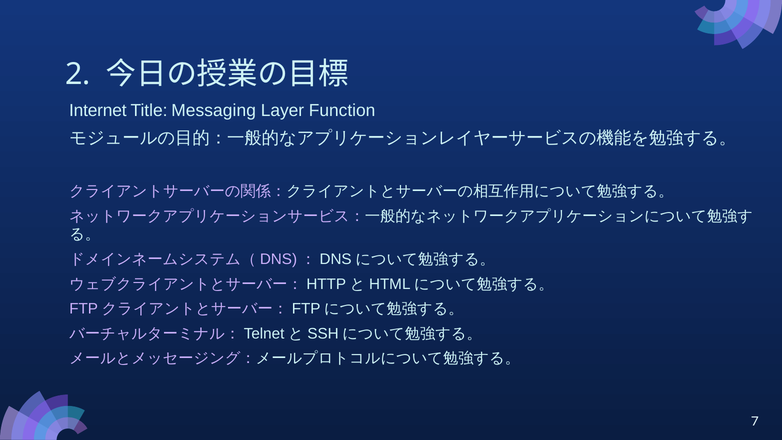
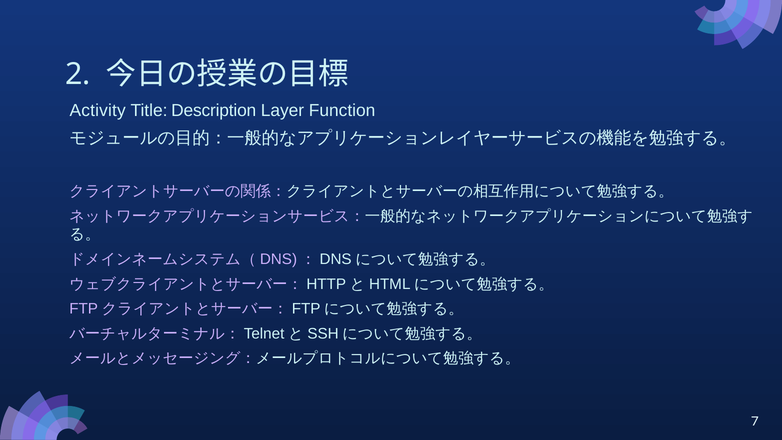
Internet: Internet -> Activity
Messaging: Messaging -> Description
